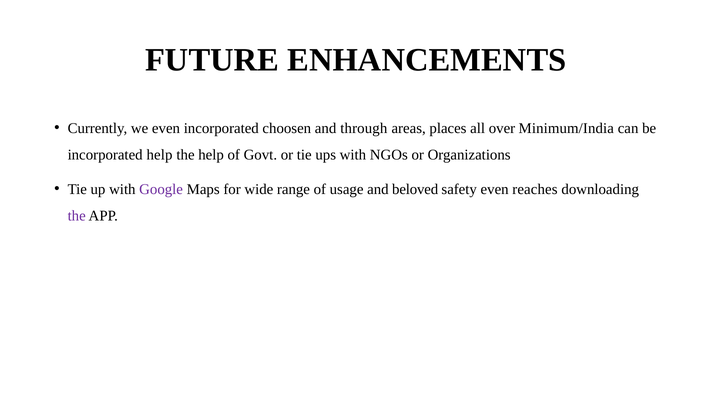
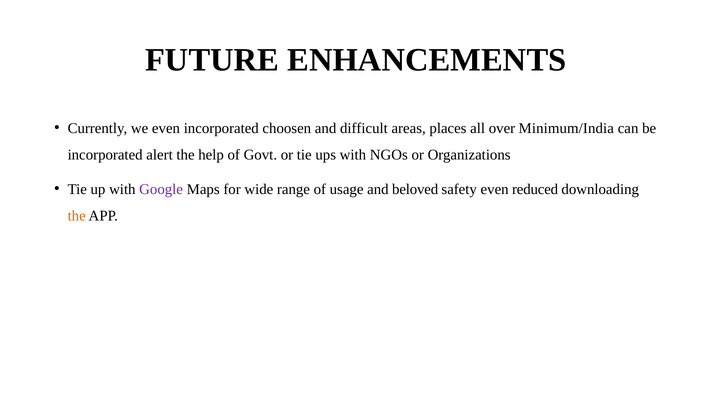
through: through -> difficult
incorporated help: help -> alert
reaches: reaches -> reduced
the at (77, 216) colour: purple -> orange
